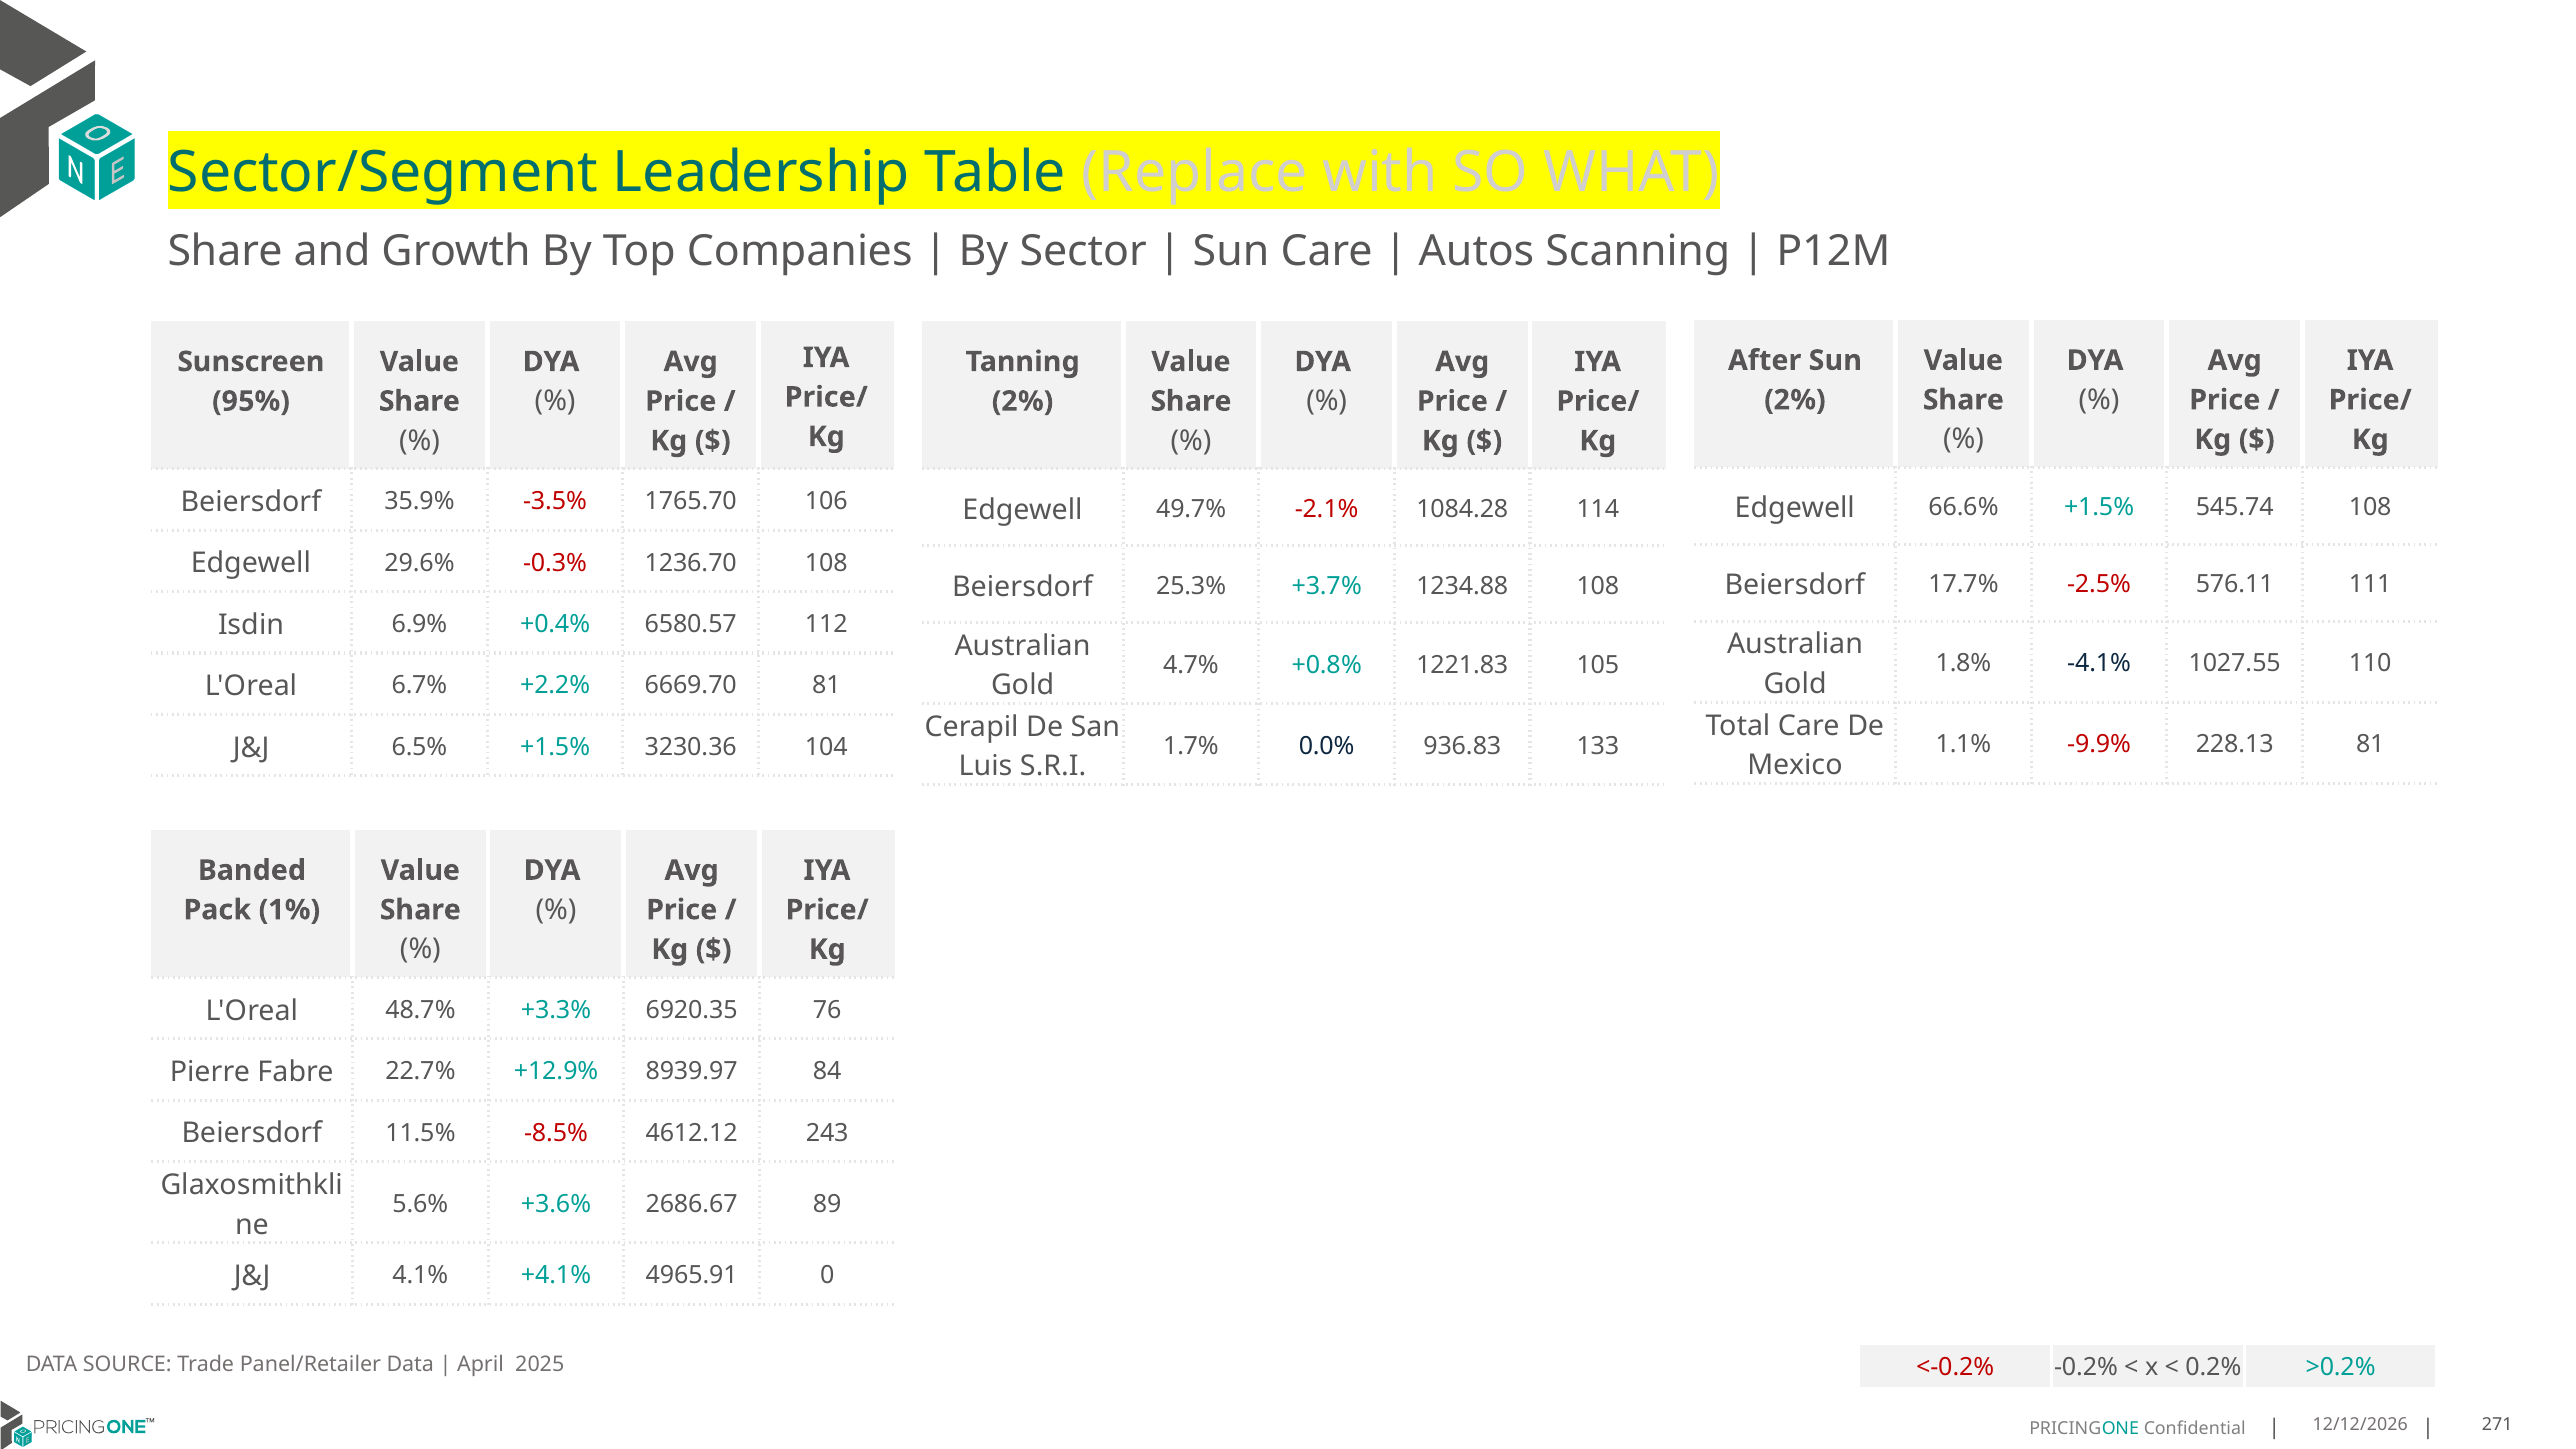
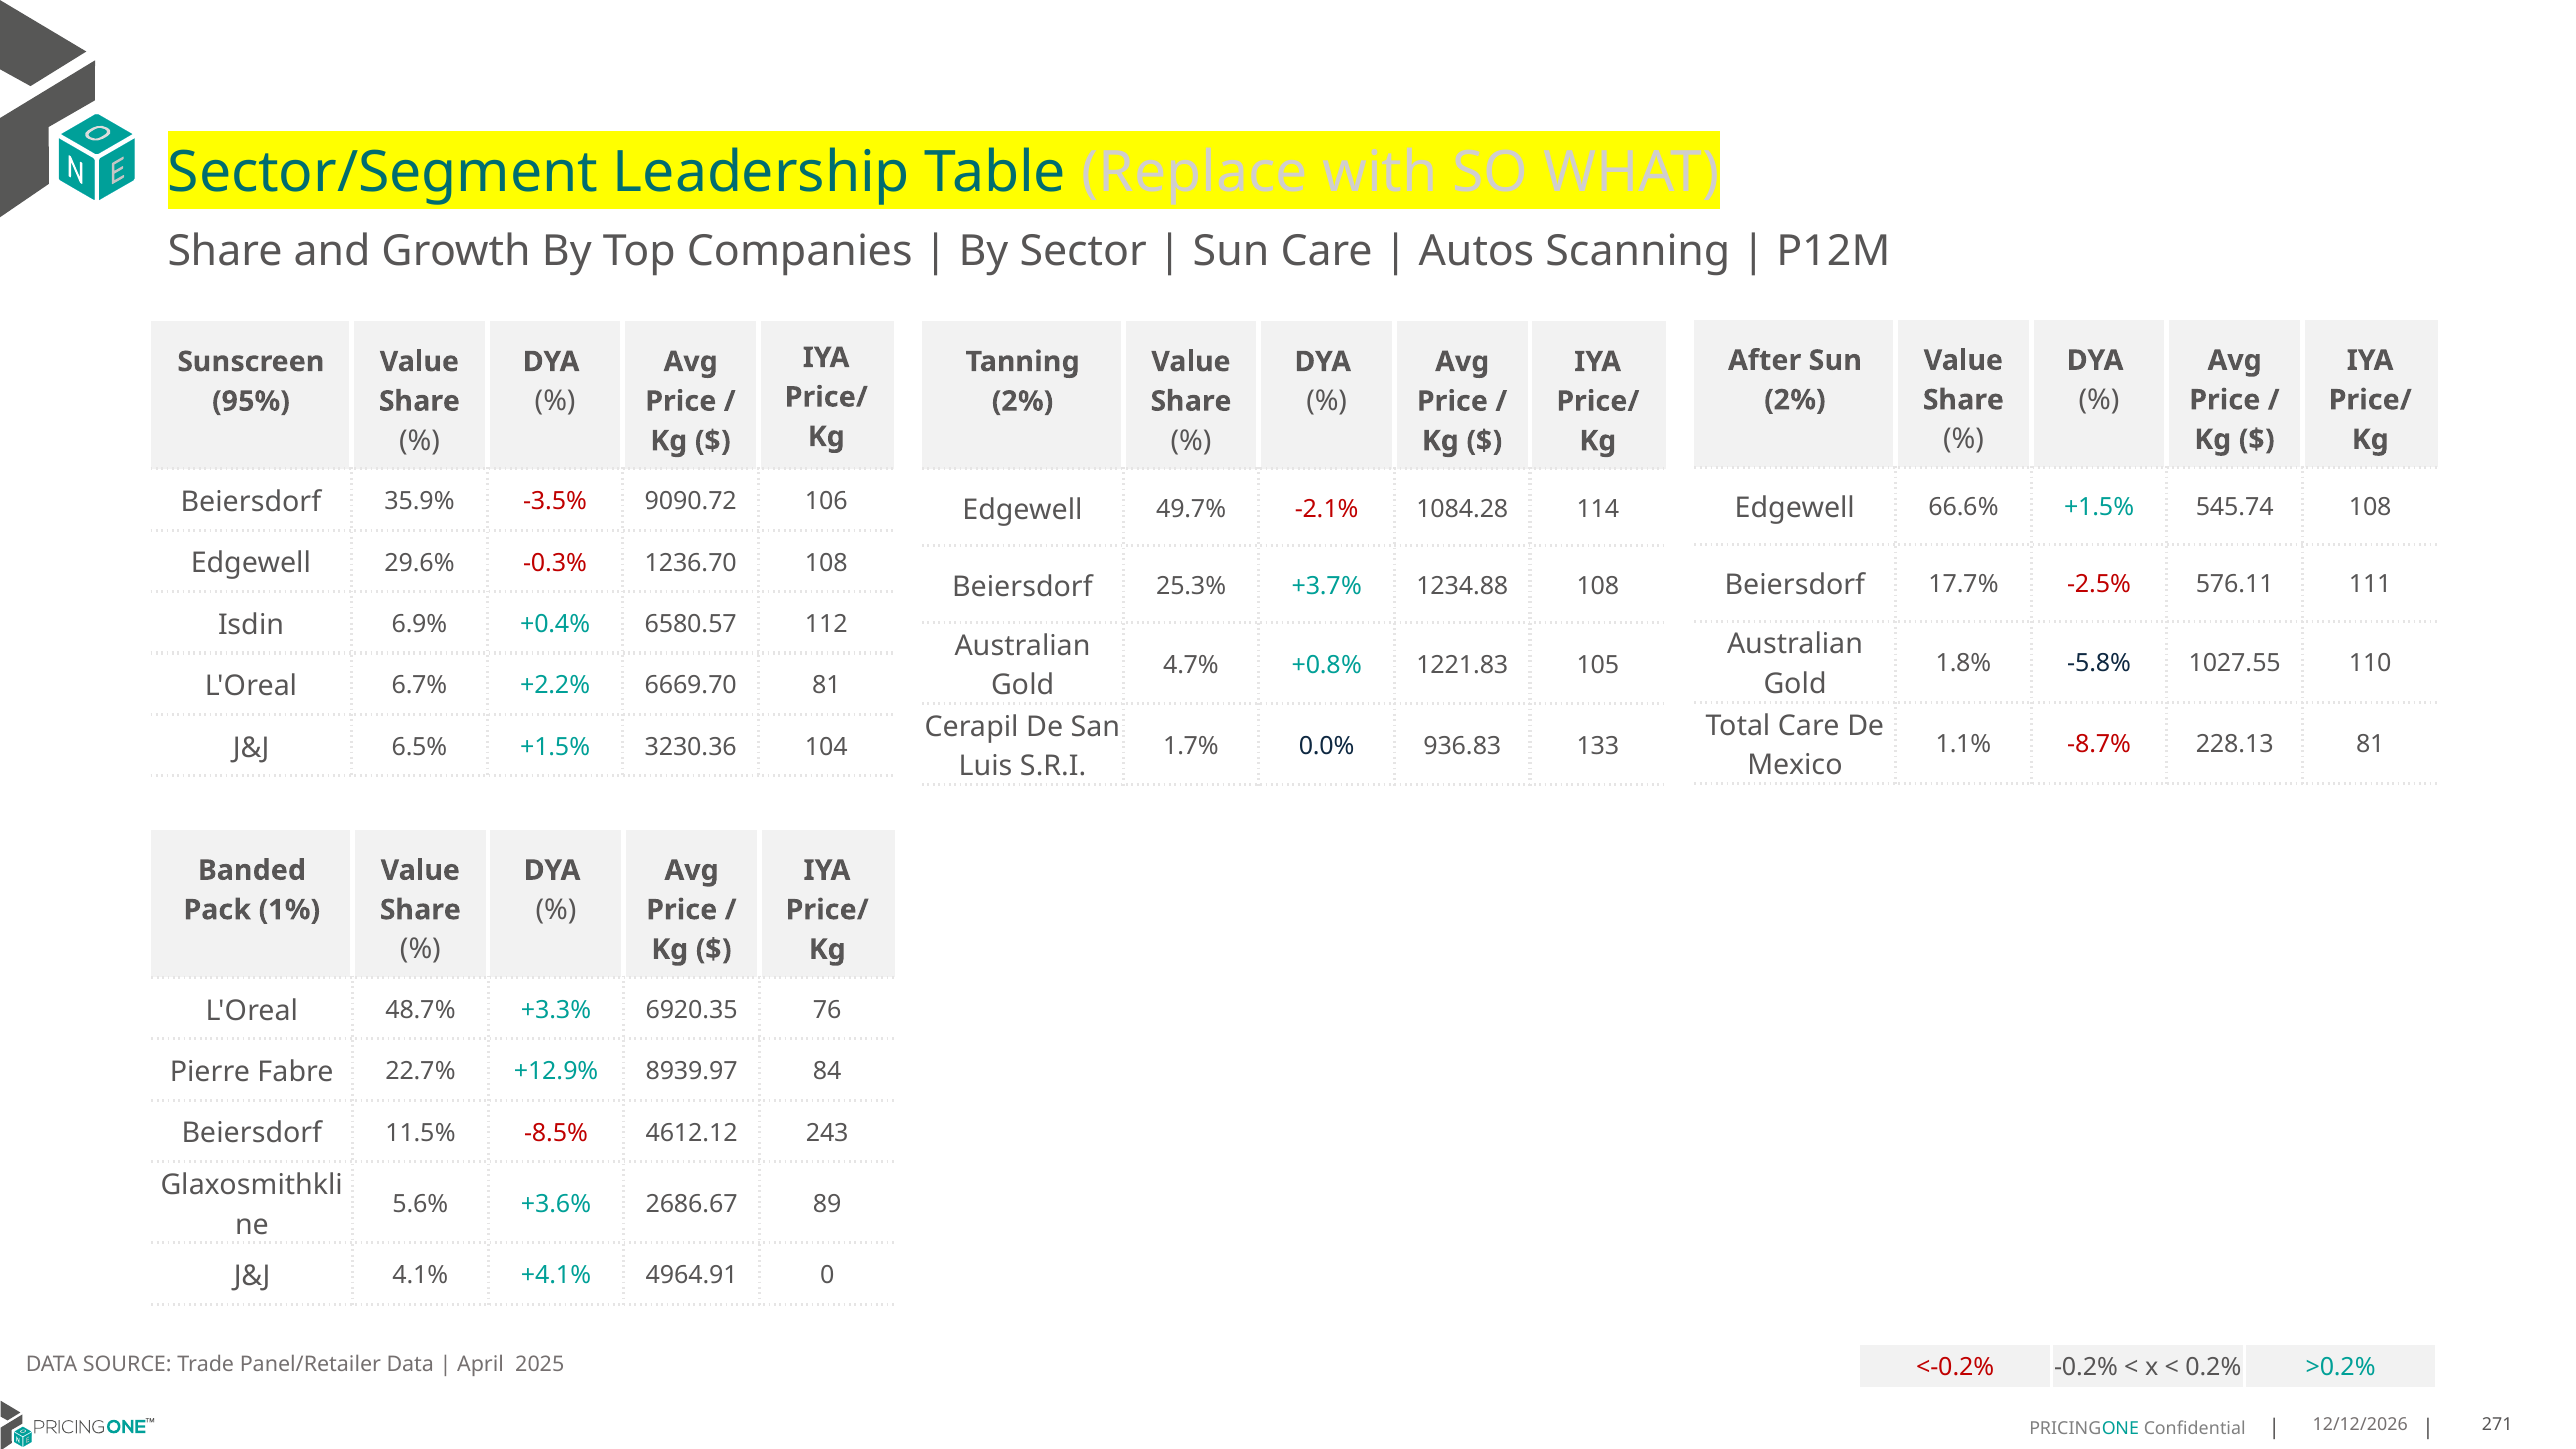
1765.70: 1765.70 -> 9090.72
-4.1%: -4.1% -> -5.8%
-9.9%: -9.9% -> -8.7%
4965.91: 4965.91 -> 4964.91
